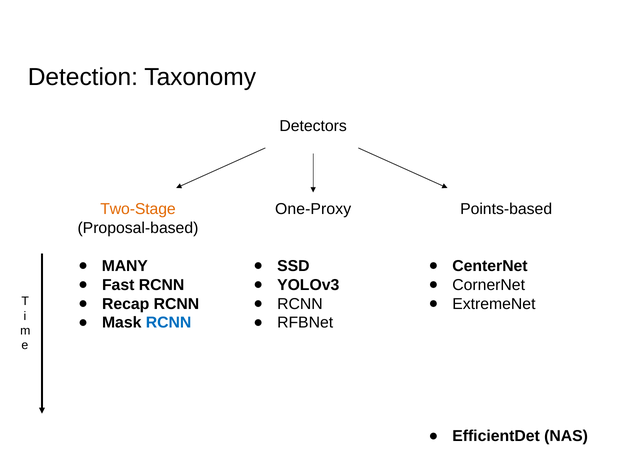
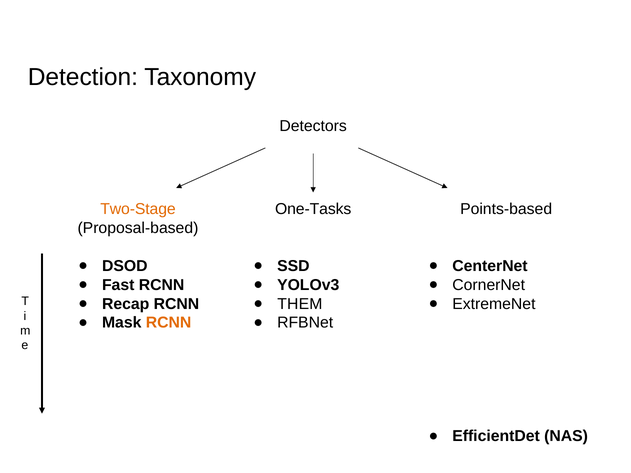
One-Proxy: One-Proxy -> One-Tasks
MANY: MANY -> DSOD
RCNN at (300, 304): RCNN -> THEM
RCNN at (169, 323) colour: blue -> orange
